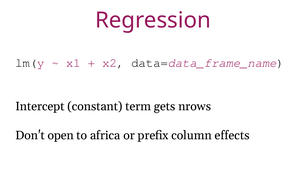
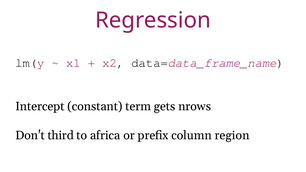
open: open -> third
effects: effects -> region
